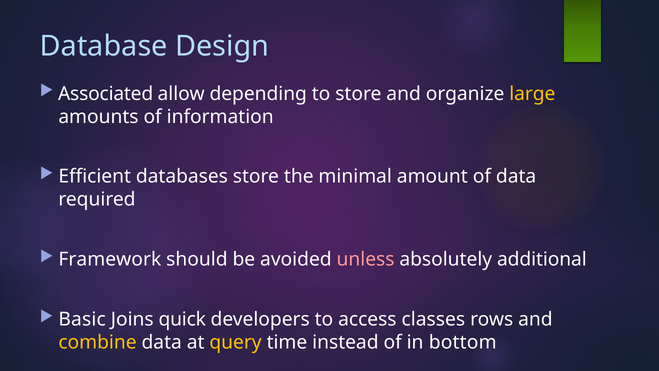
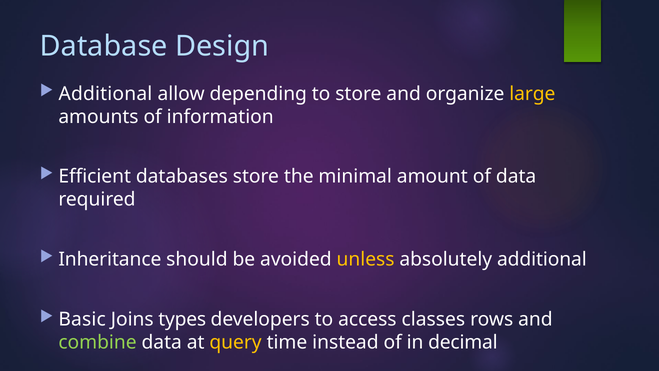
Associated at (106, 94): Associated -> Additional
Framework: Framework -> Inheritance
unless colour: pink -> yellow
quick: quick -> types
combine colour: yellow -> light green
bottom: bottom -> decimal
